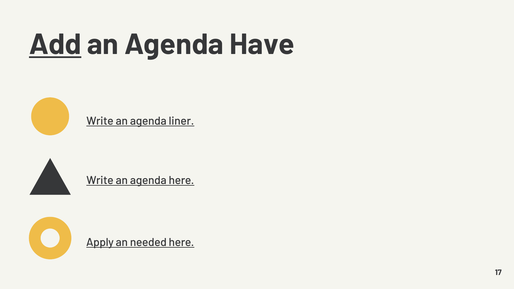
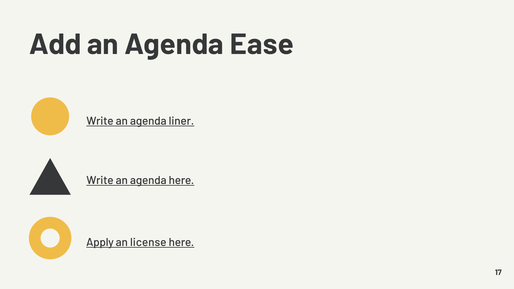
Add underline: present -> none
Have: Have -> Ease
needed: needed -> license
